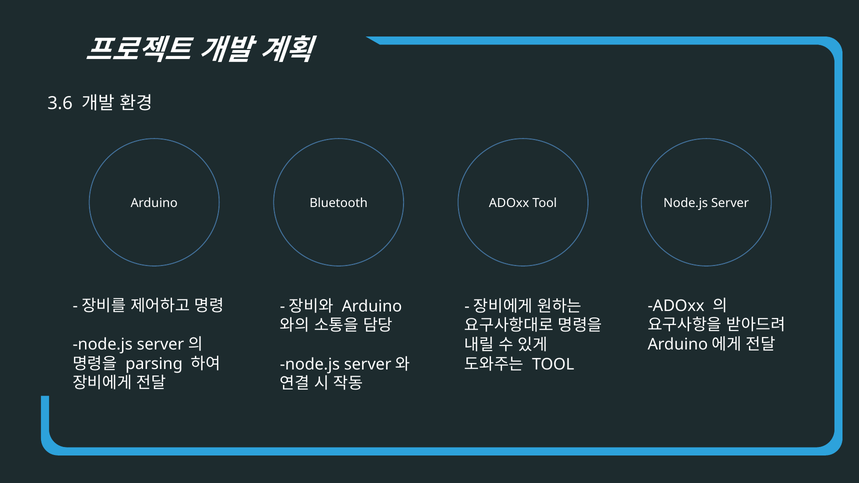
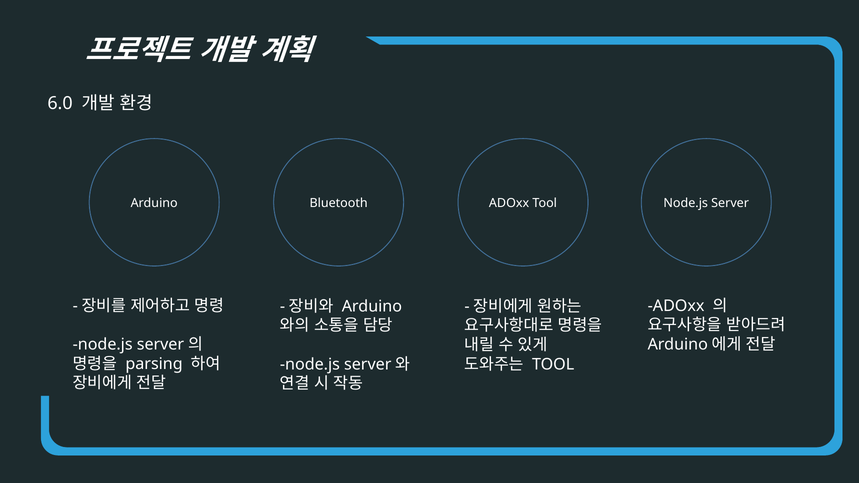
3.6: 3.6 -> 6.0
